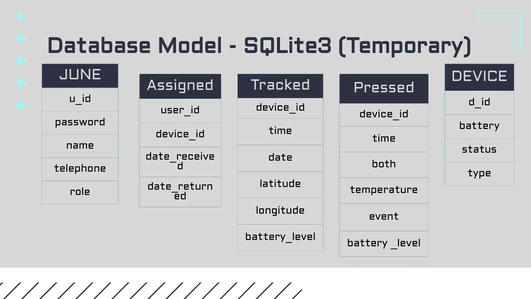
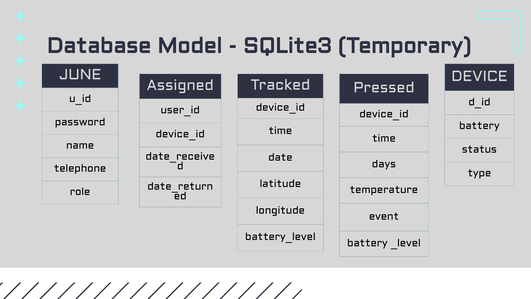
both: both -> days
